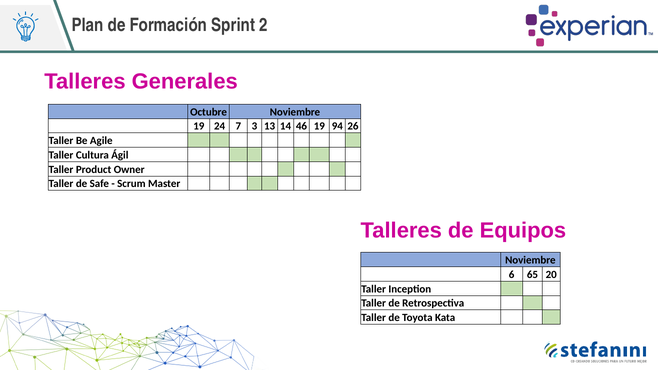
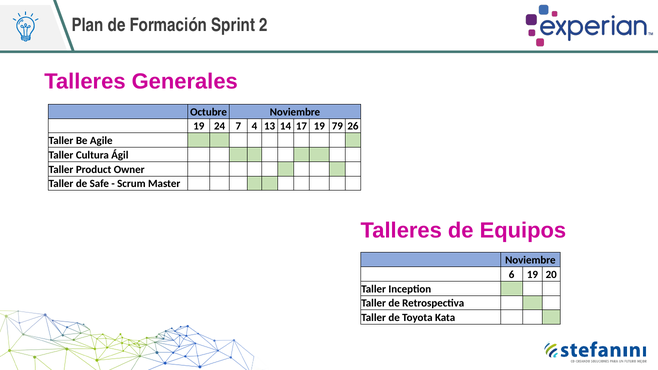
3: 3 -> 4
46: 46 -> 17
94: 94 -> 79
6 65: 65 -> 19
